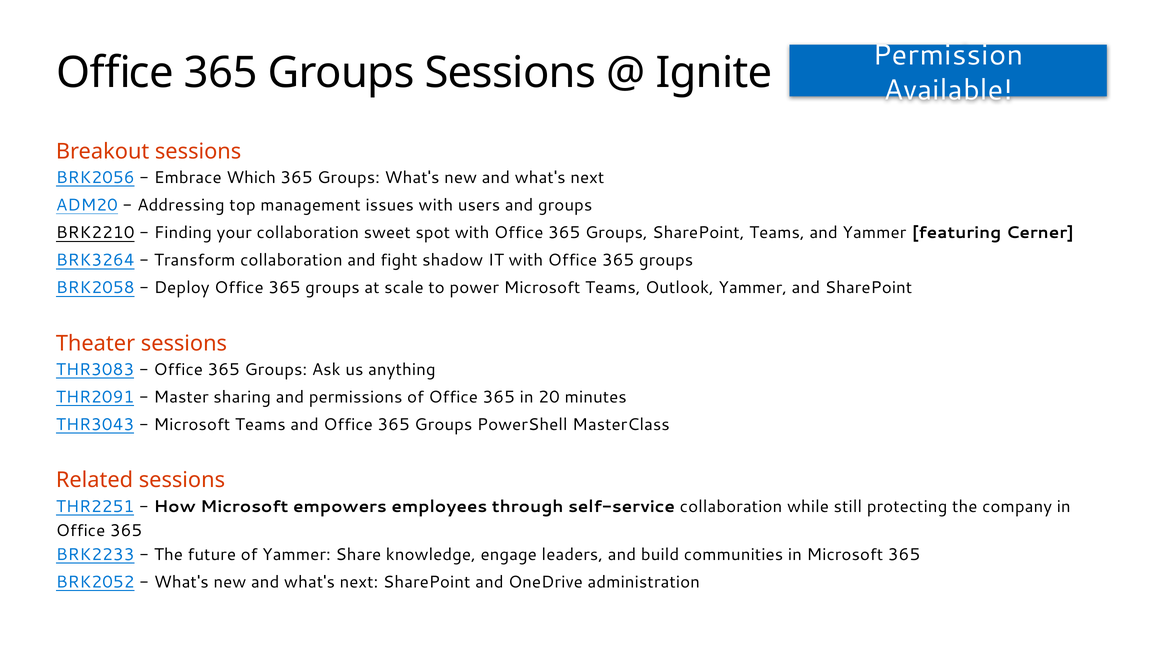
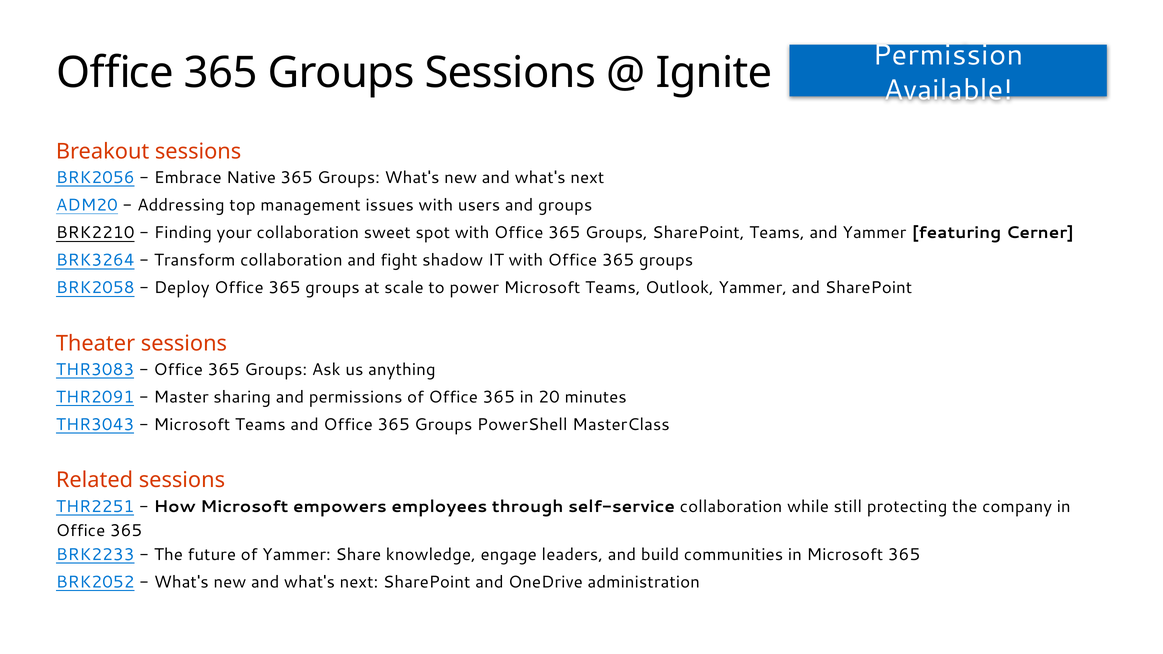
Which: Which -> Native
